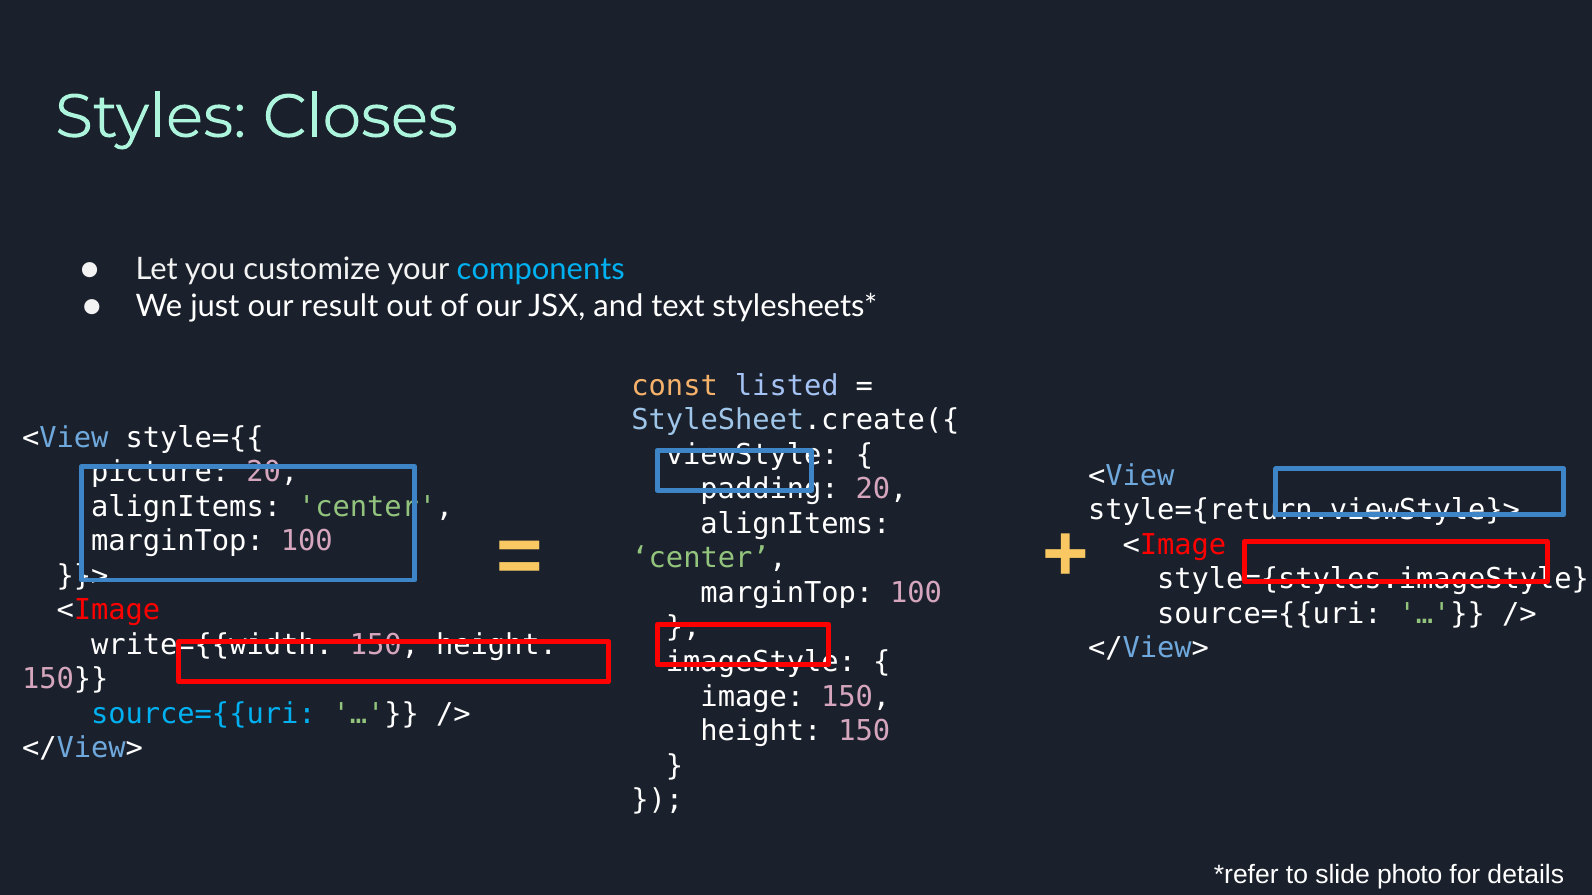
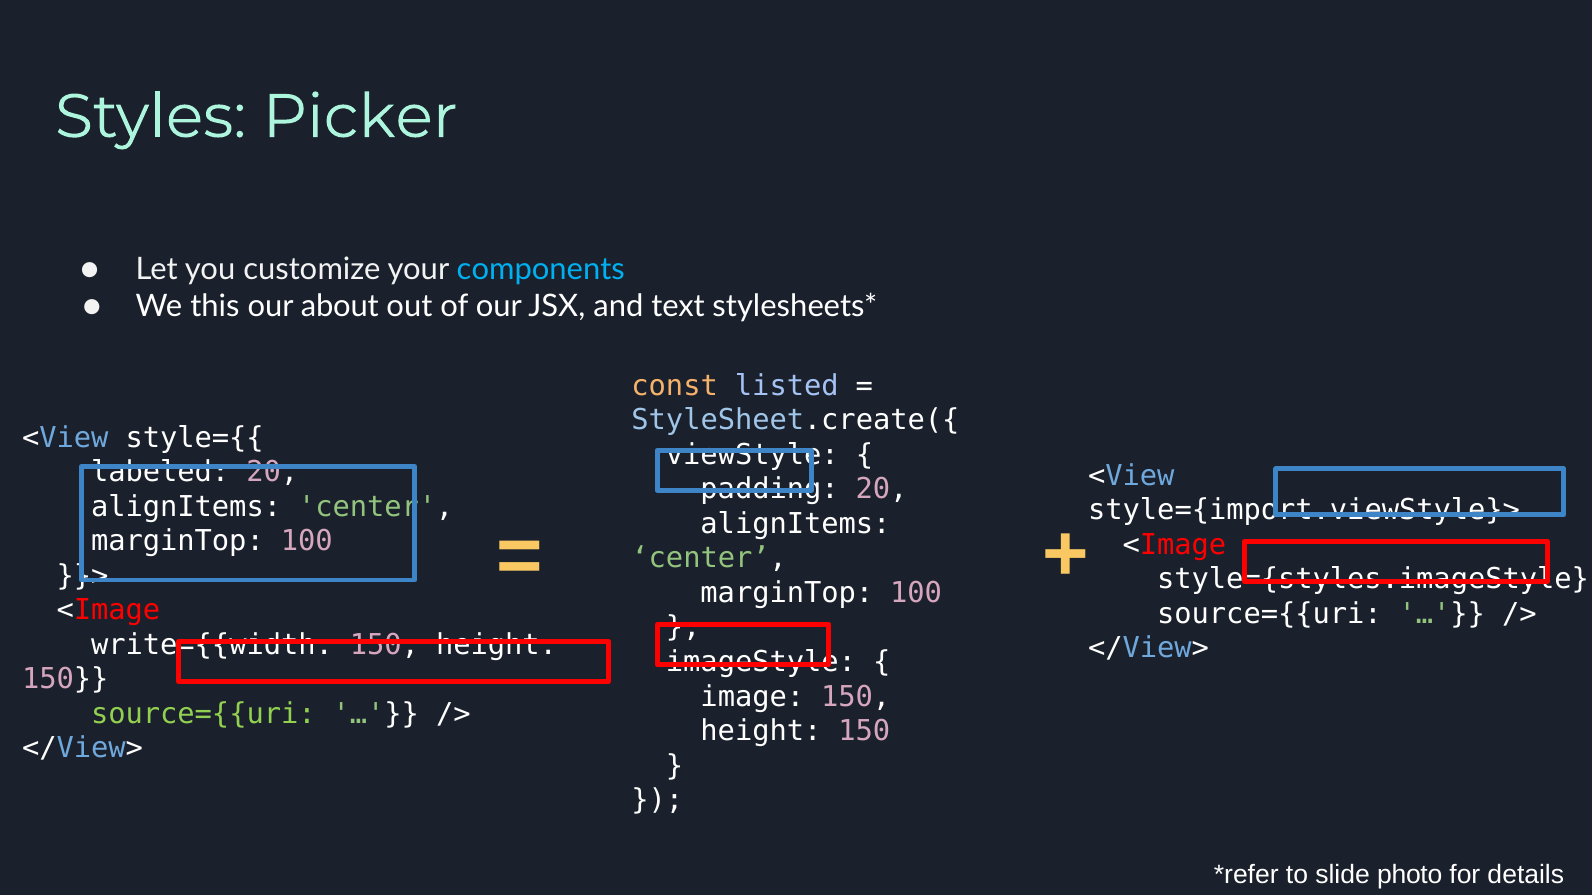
Closes: Closes -> Picker
just: just -> this
result: result -> about
picture: picture -> labeled
style={return.viewStyle}>: style={return.viewStyle}> -> style={import.viewStyle}>
source={{uri at (203, 714) colour: light blue -> light green
